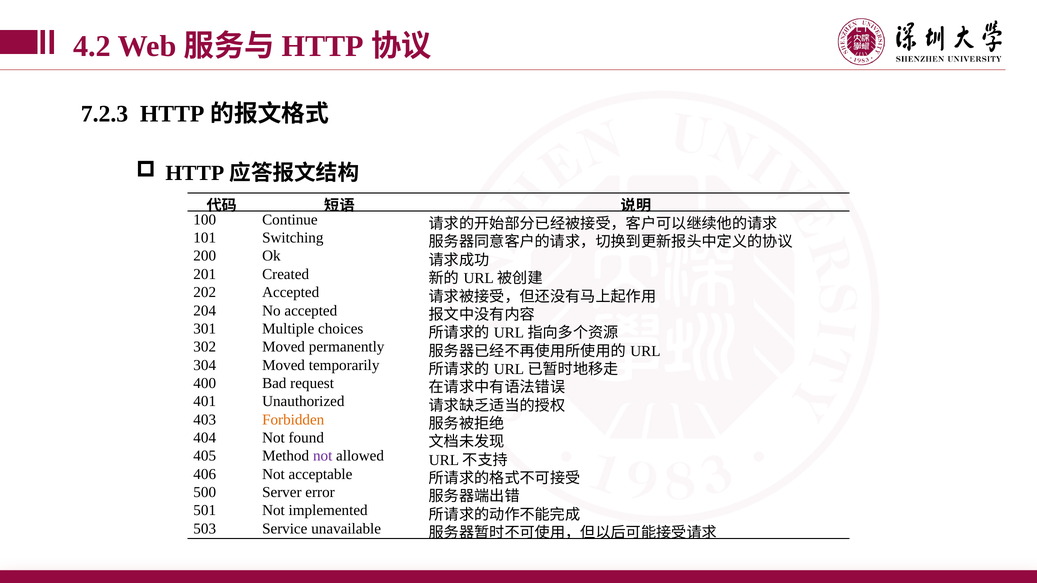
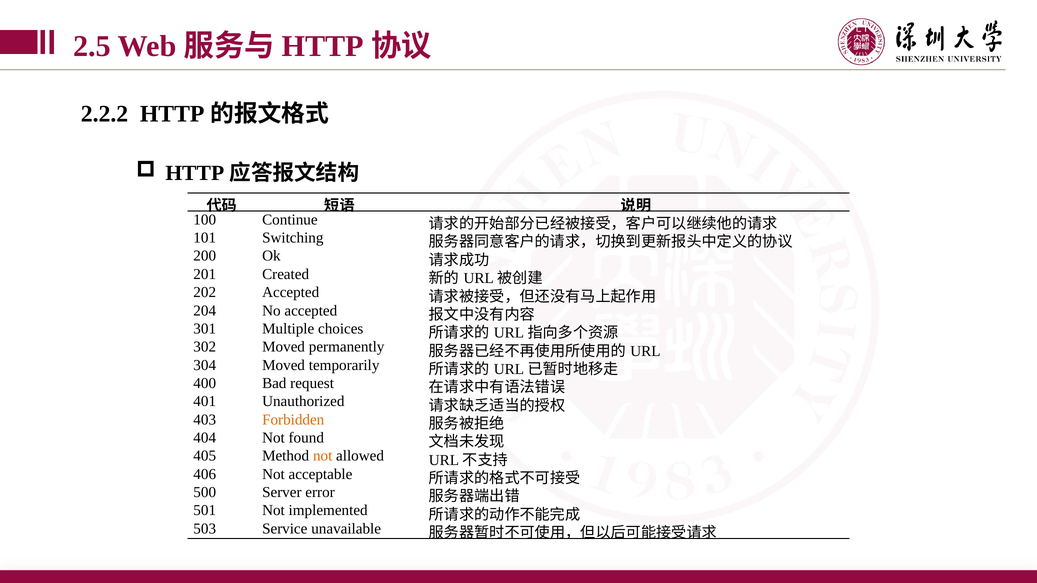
4.2: 4.2 -> 2.5
7.2.3: 7.2.3 -> 2.2.2
not at (323, 456) colour: purple -> orange
